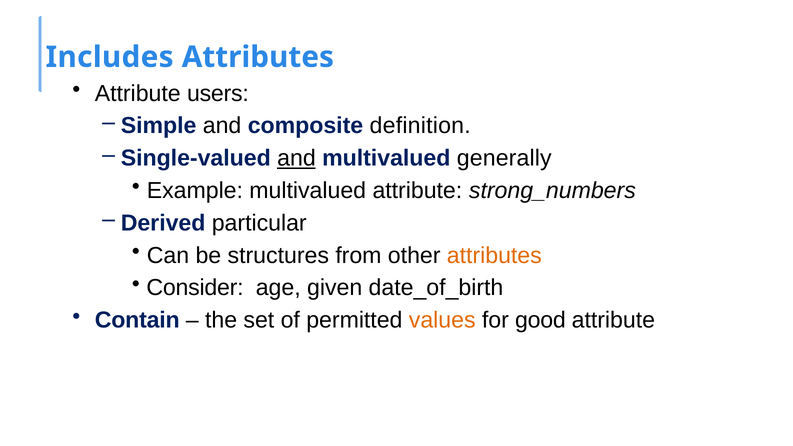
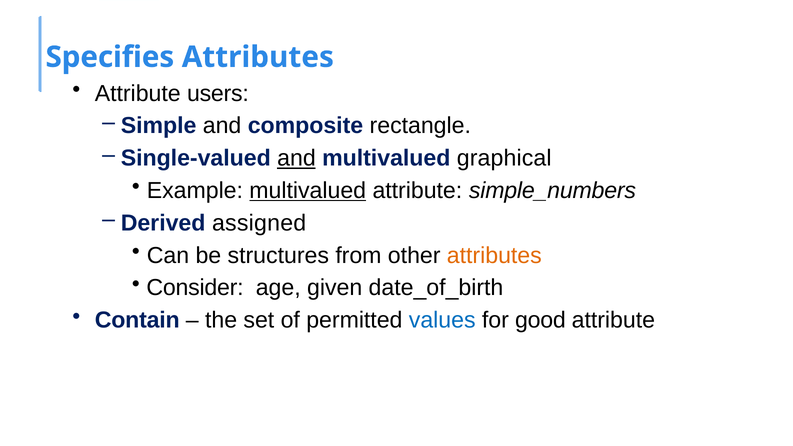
Includes: Includes -> Specifies
definition: definition -> rectangle
generally: generally -> graphical
multivalued at (308, 191) underline: none -> present
strong_numbers: strong_numbers -> simple_numbers
particular: particular -> assigned
values colour: orange -> blue
